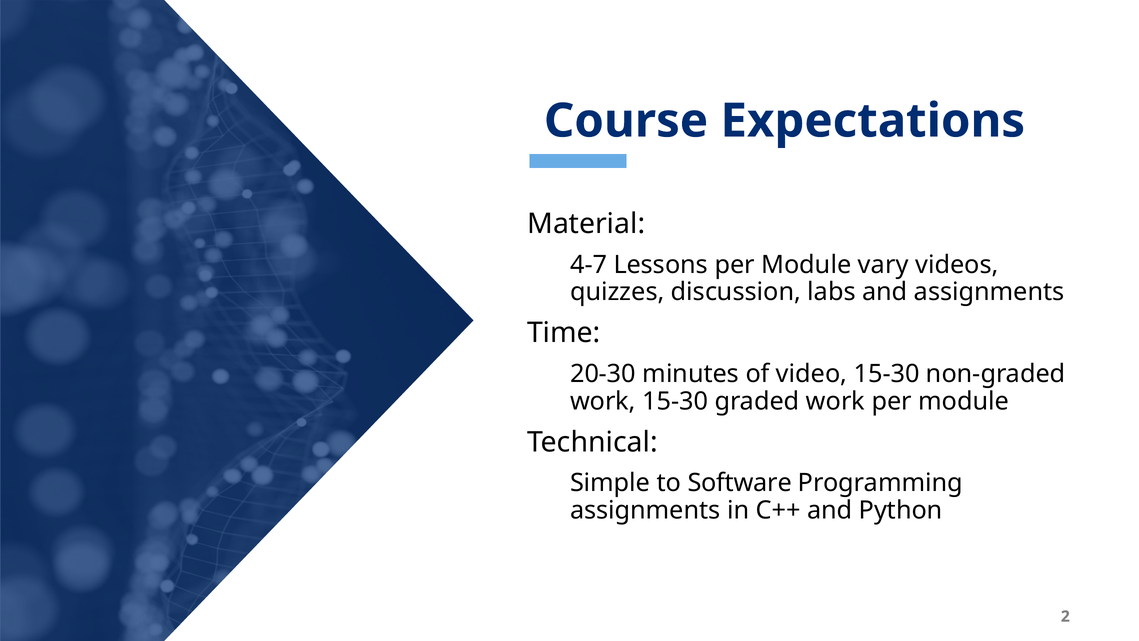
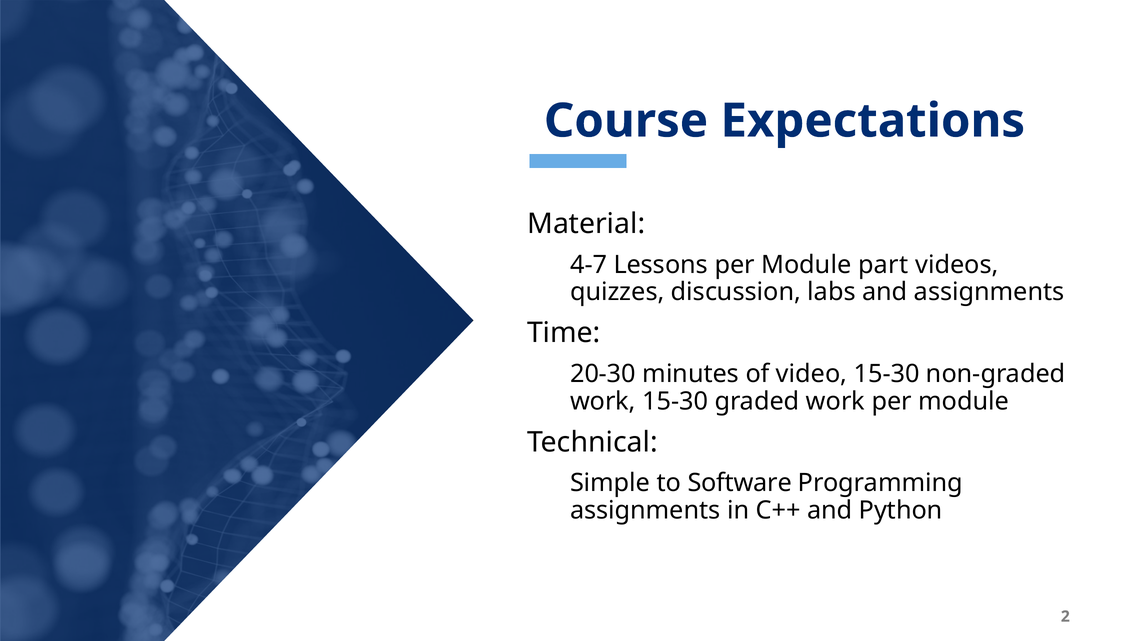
vary: vary -> part
